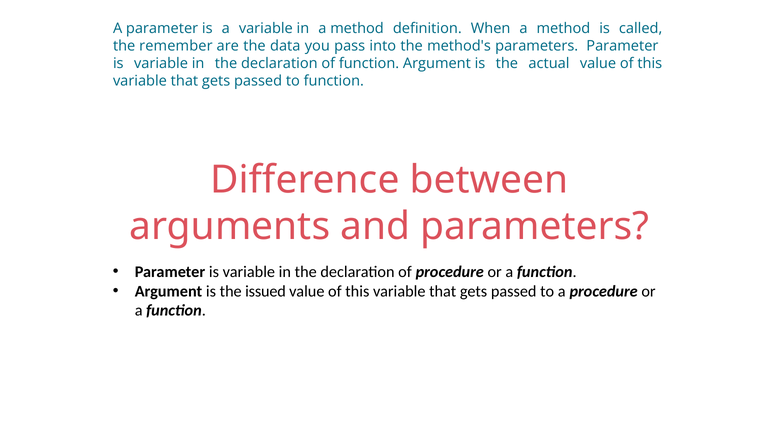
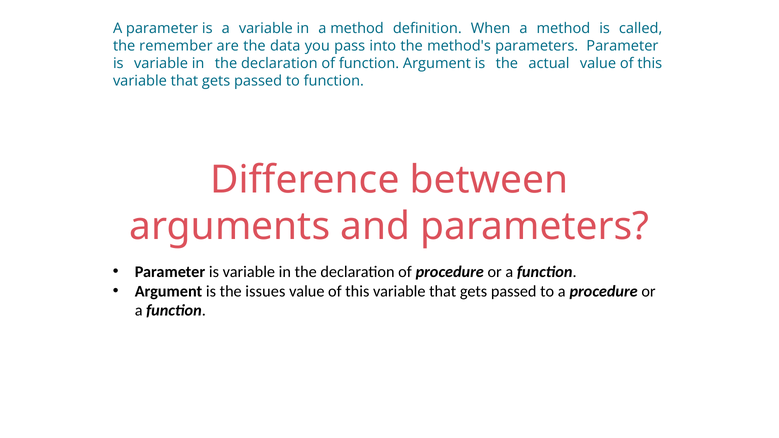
issued: issued -> issues
